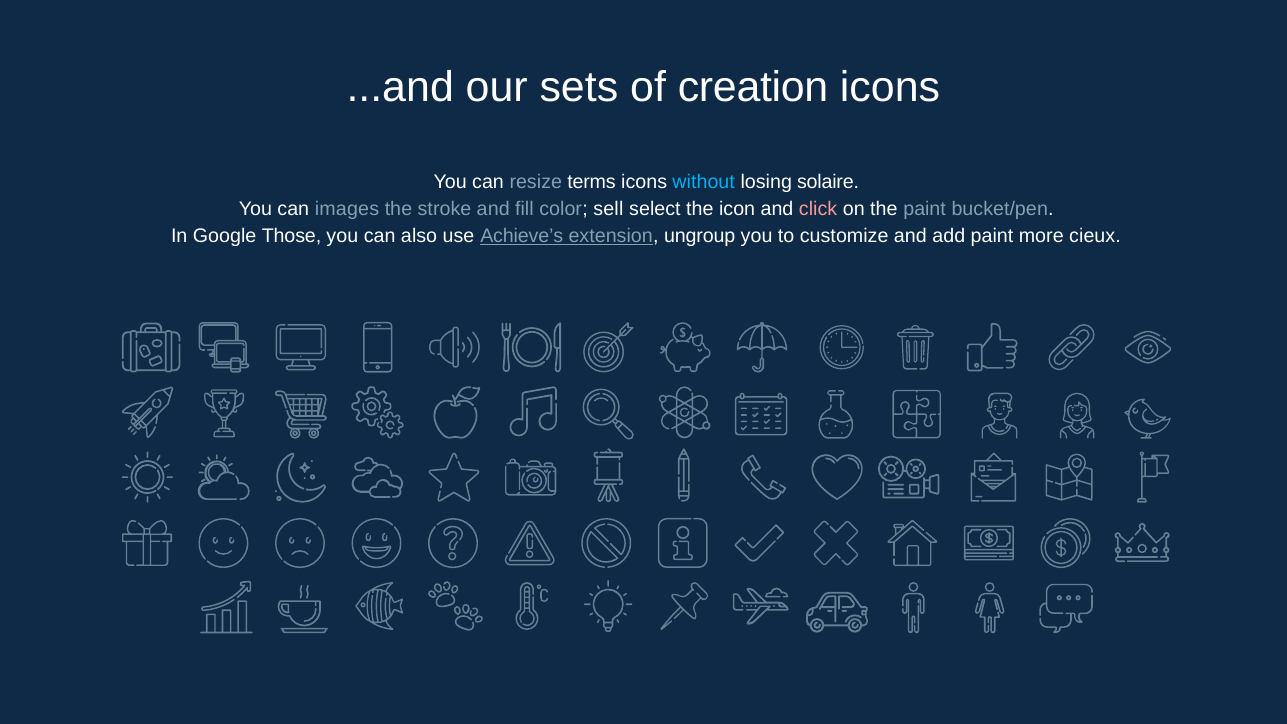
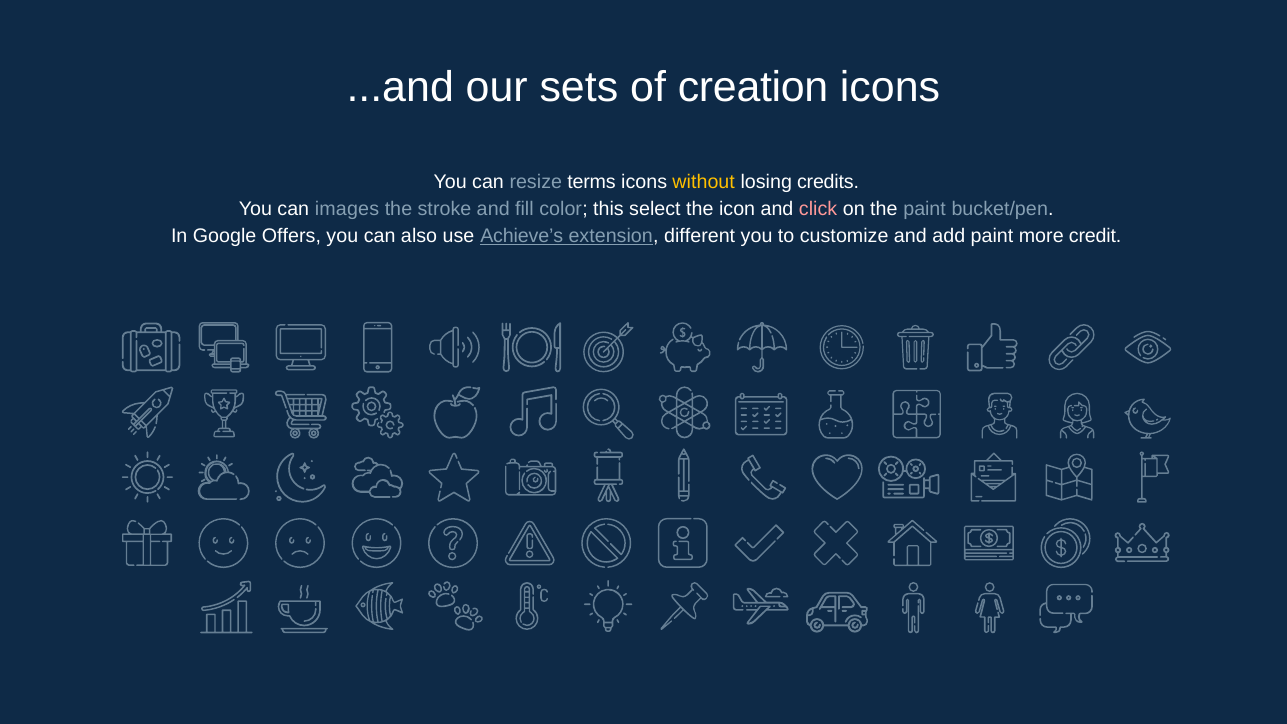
without colour: light blue -> yellow
solaire: solaire -> credits
sell: sell -> this
Those: Those -> Offers
ungroup: ungroup -> different
cieux: cieux -> credit
